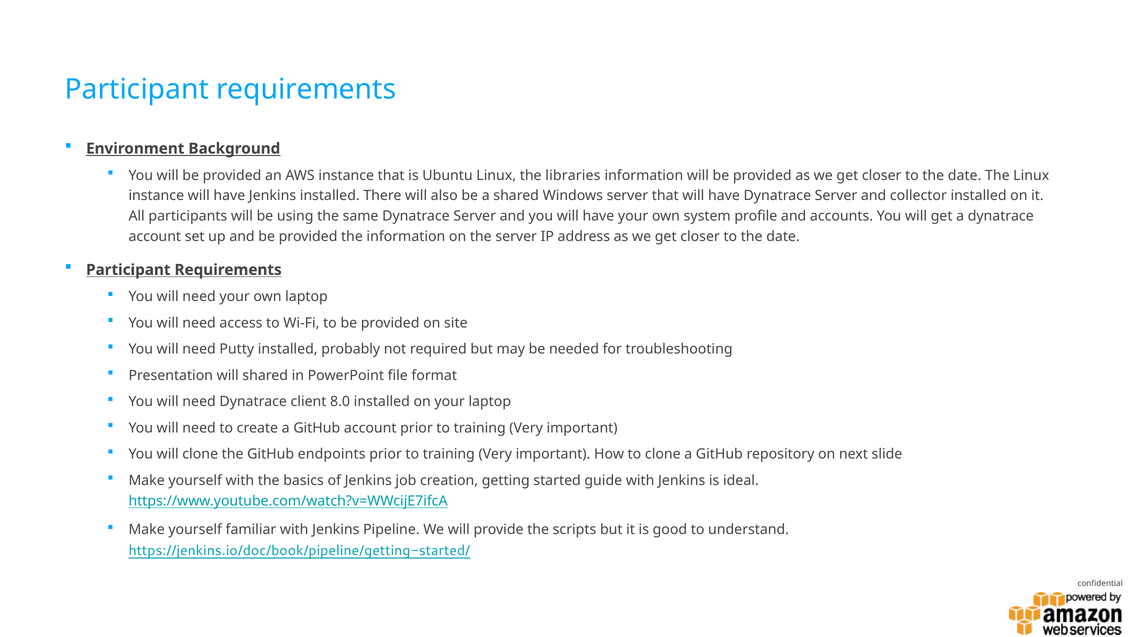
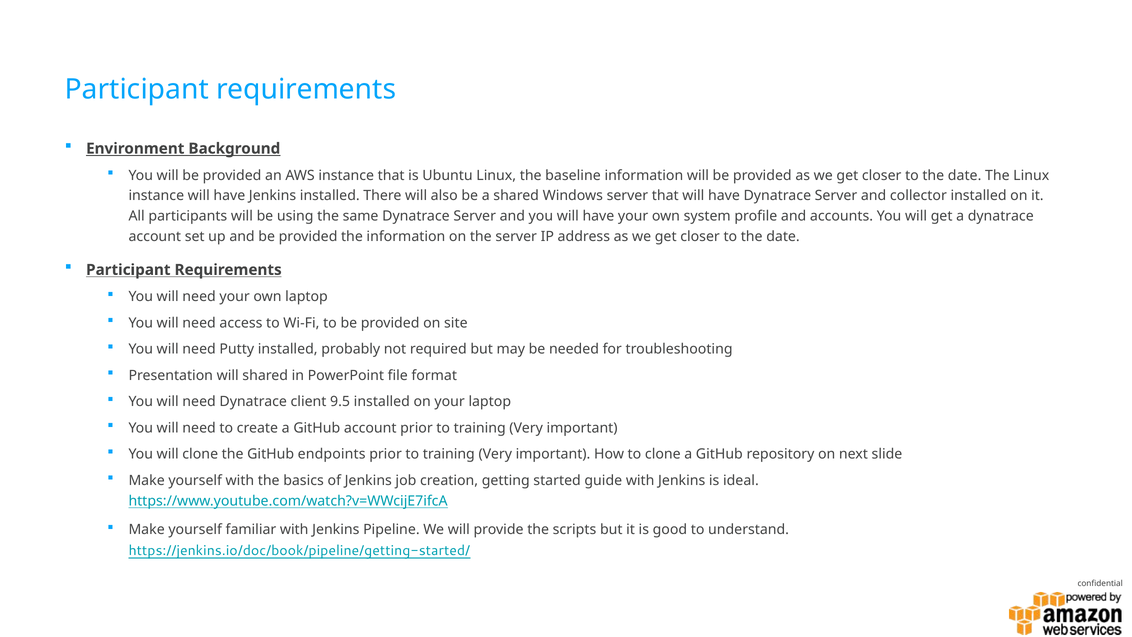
libraries: libraries -> baseline
8.0: 8.0 -> 9.5
